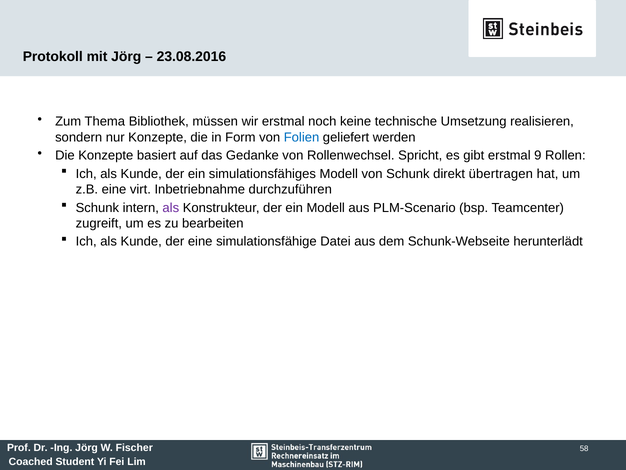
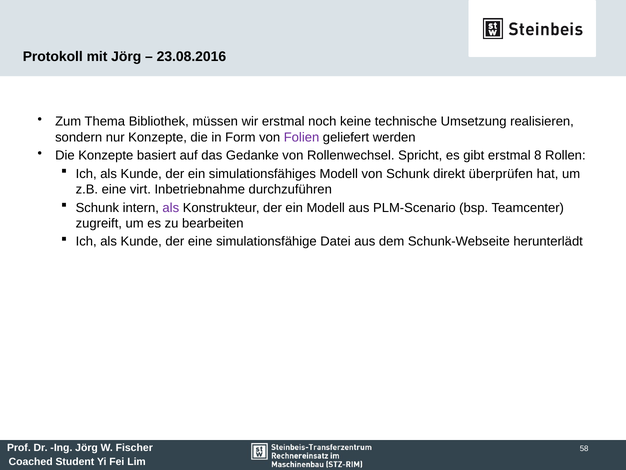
Folien colour: blue -> purple
9: 9 -> 8
übertragen: übertragen -> überprüfen
